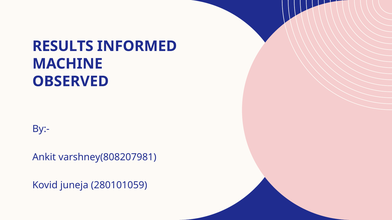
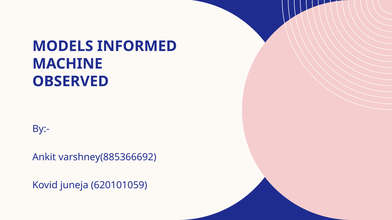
RESULTS: RESULTS -> MODELS
varshney(808207981: varshney(808207981 -> varshney(885366692
280101059: 280101059 -> 620101059
